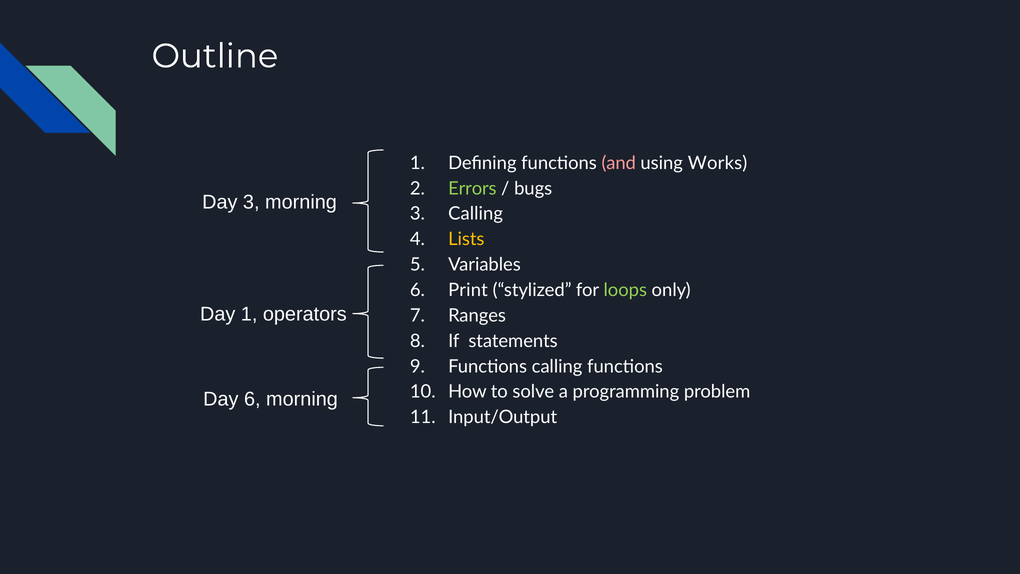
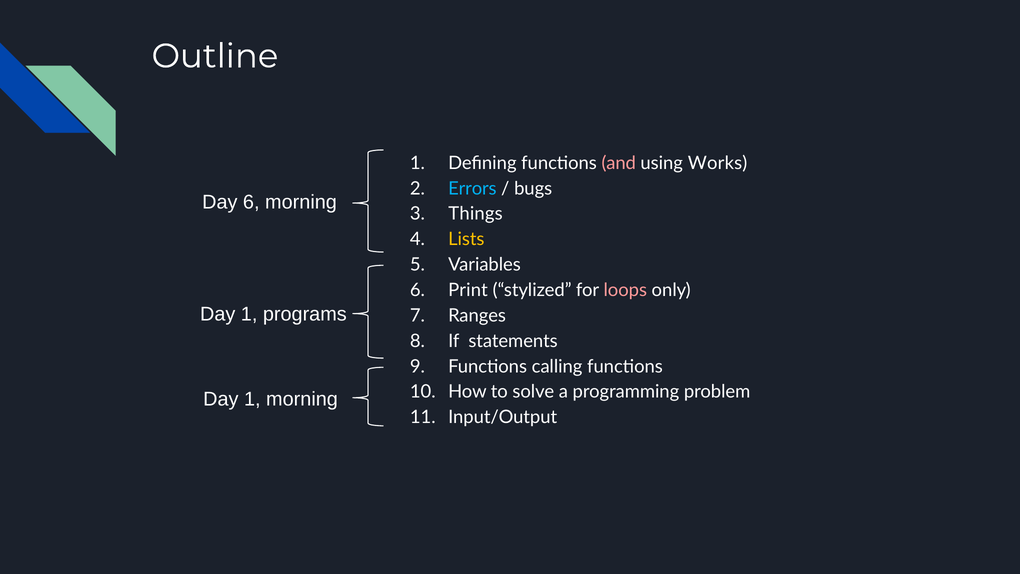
Errors colour: light green -> light blue
Day 3: 3 -> 6
Calling at (476, 214): Calling -> Things
loops colour: light green -> pink
operators: operators -> programs
6 at (252, 399): 6 -> 1
